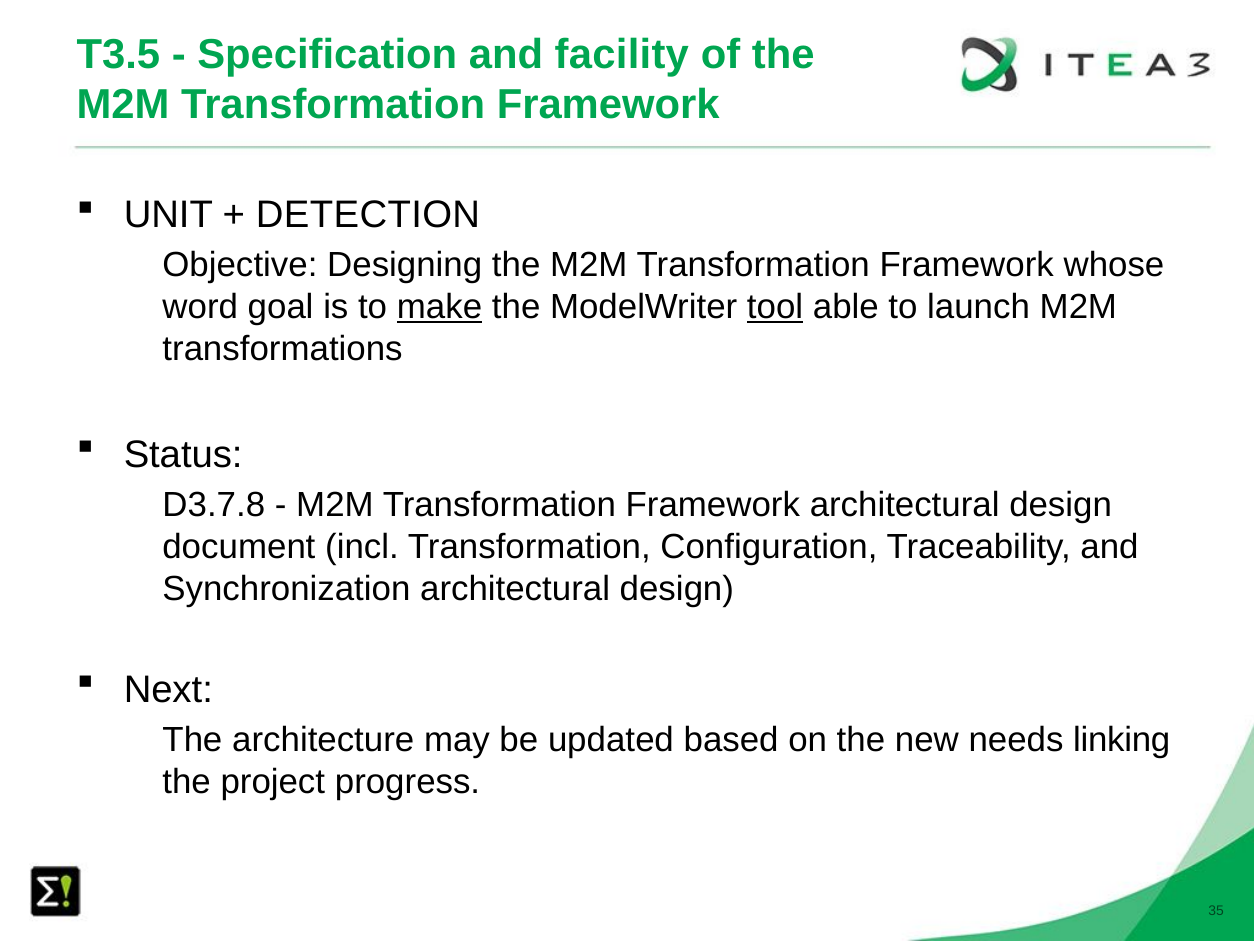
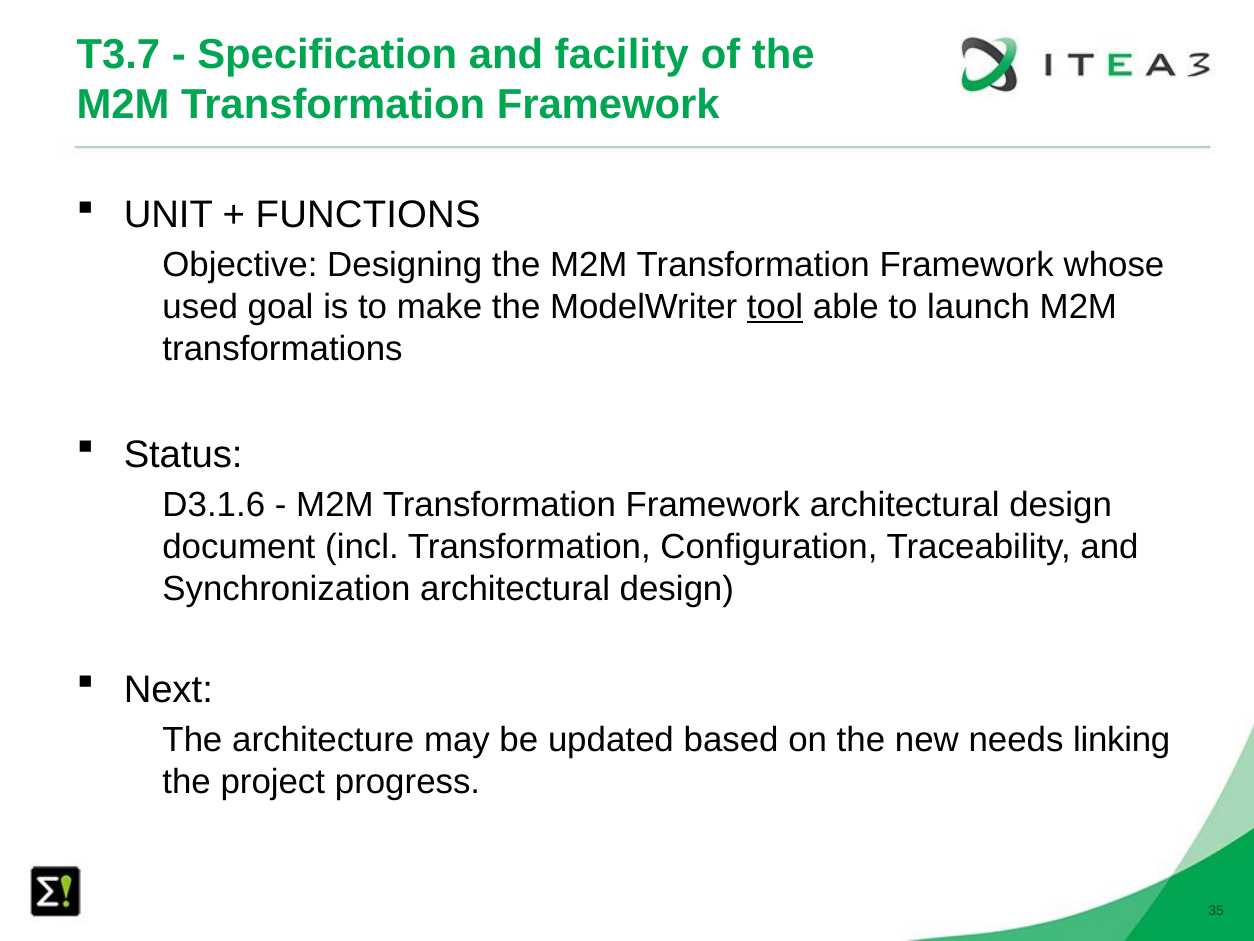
T3.5: T3.5 -> T3.7
DETECTION: DETECTION -> FUNCTIONS
word: word -> used
make underline: present -> none
D3.7.8: D3.7.8 -> D3.1.6
